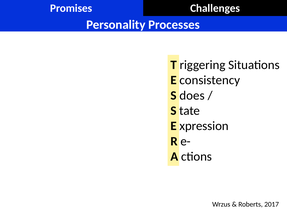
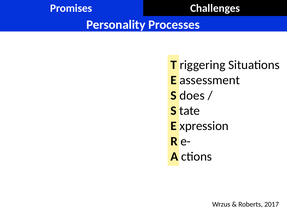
consistency: consistency -> assessment
